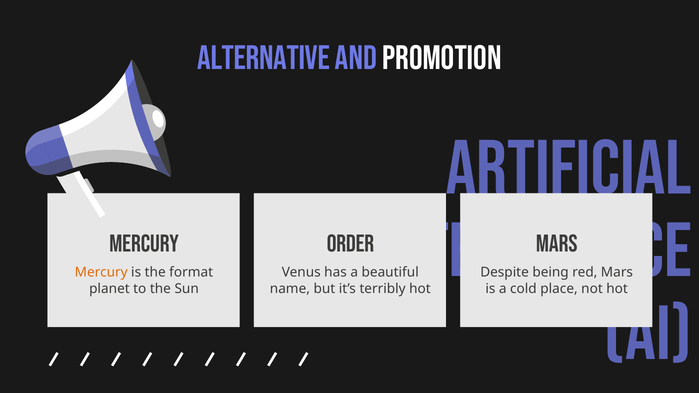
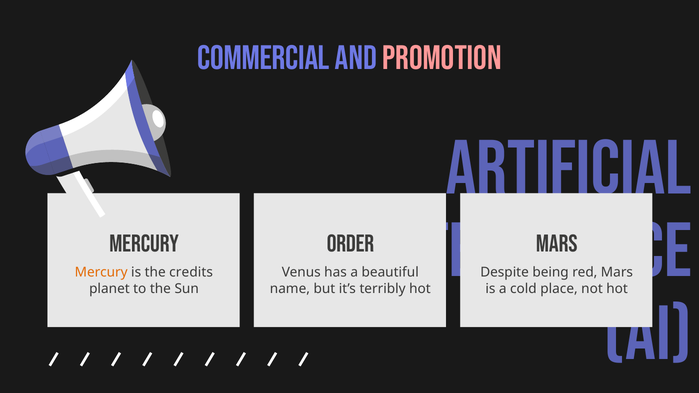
ALTERNATIVE: ALTERNATIVE -> COMMERCIAL
PROMOTION colour: white -> pink
format: format -> credits
